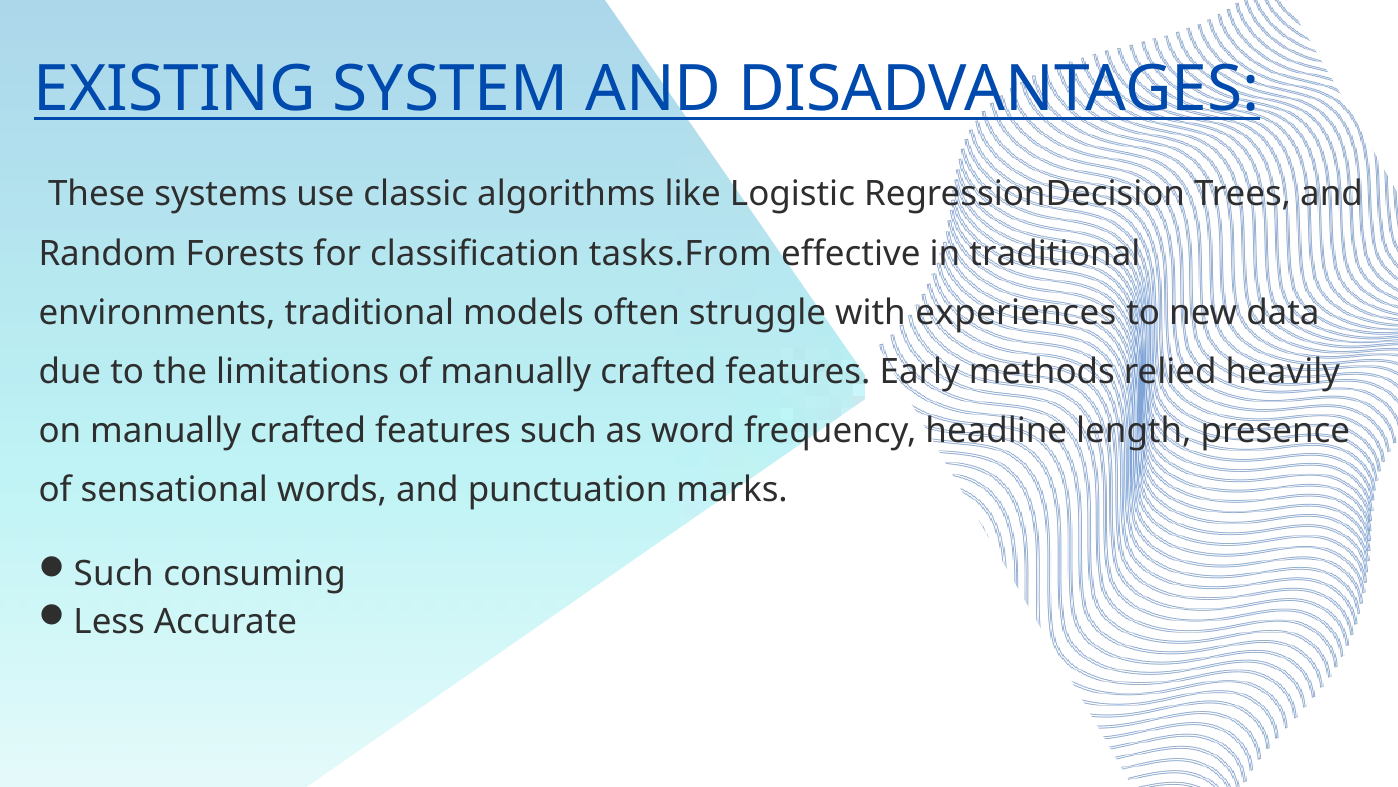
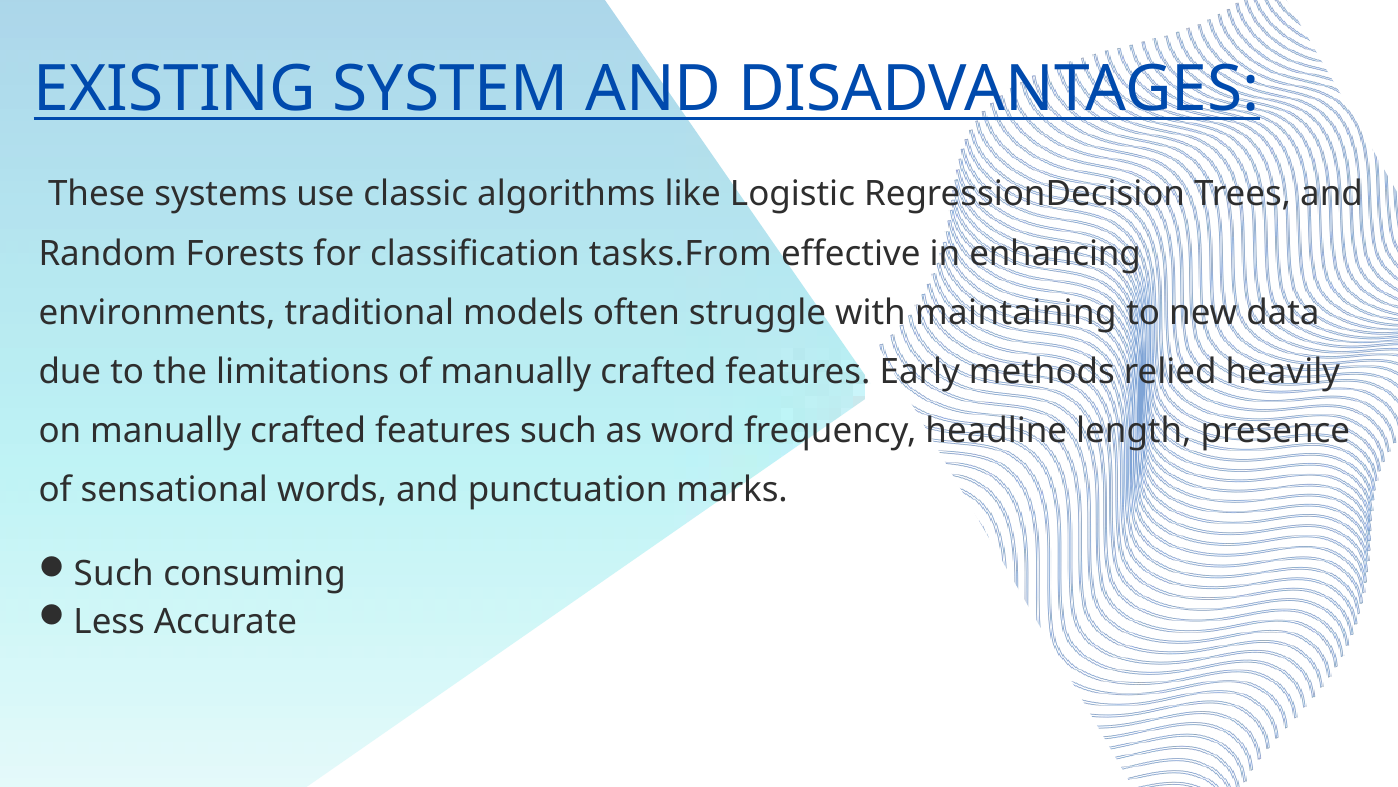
in traditional: traditional -> enhancing
experiences: experiences -> maintaining
